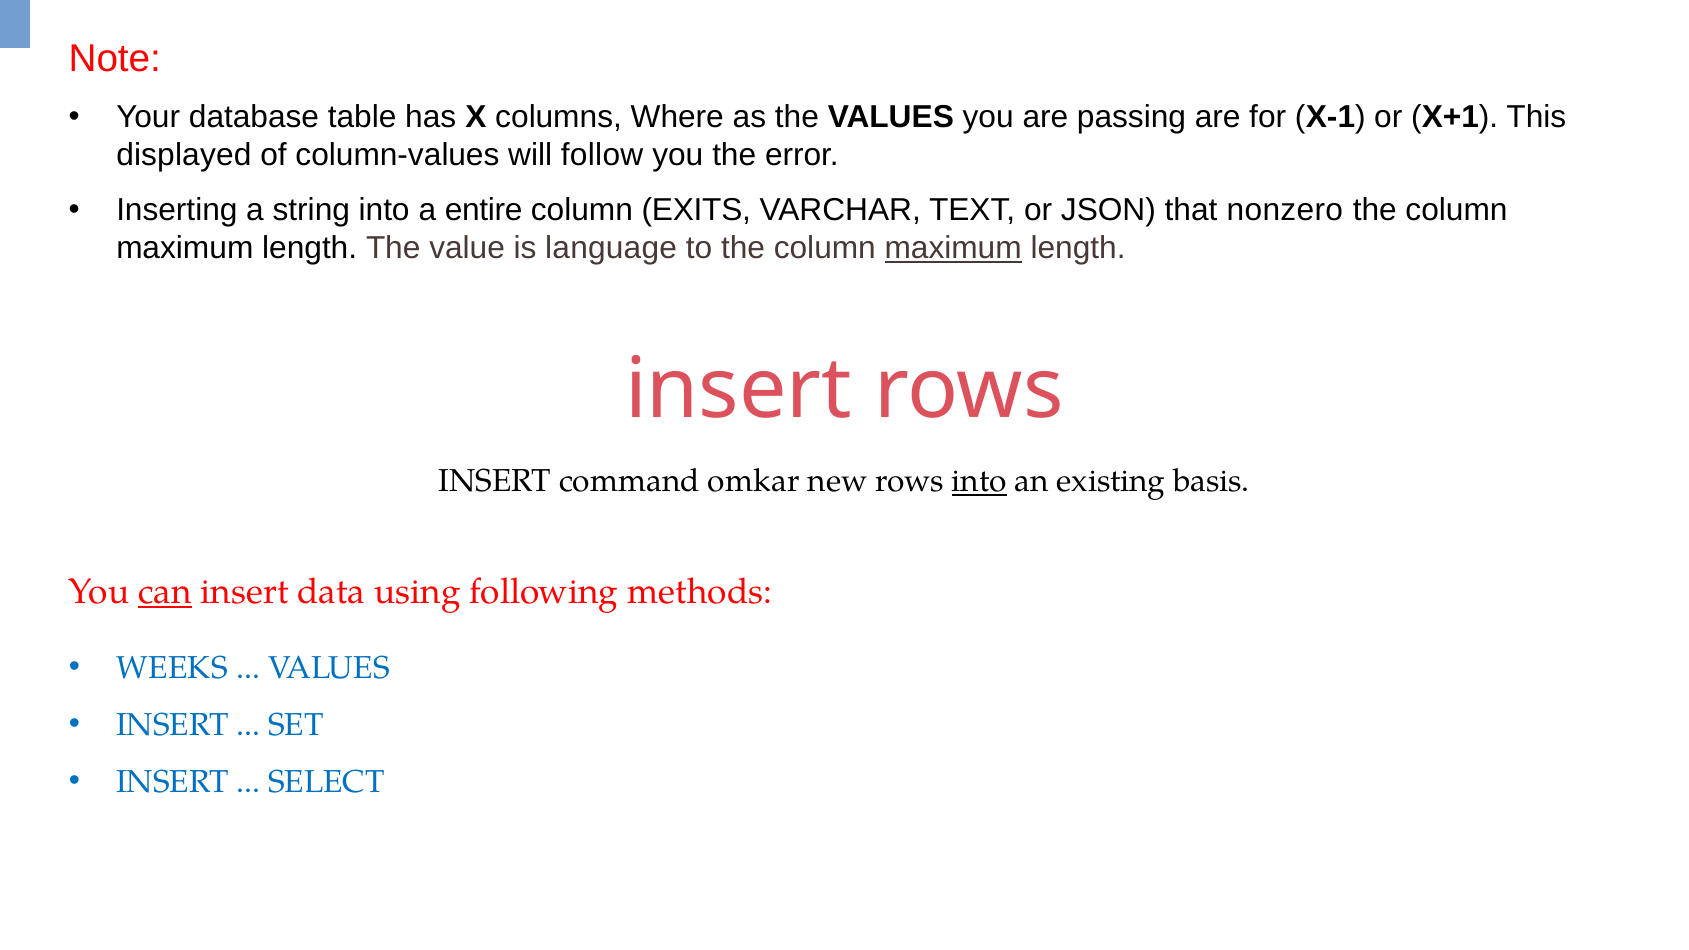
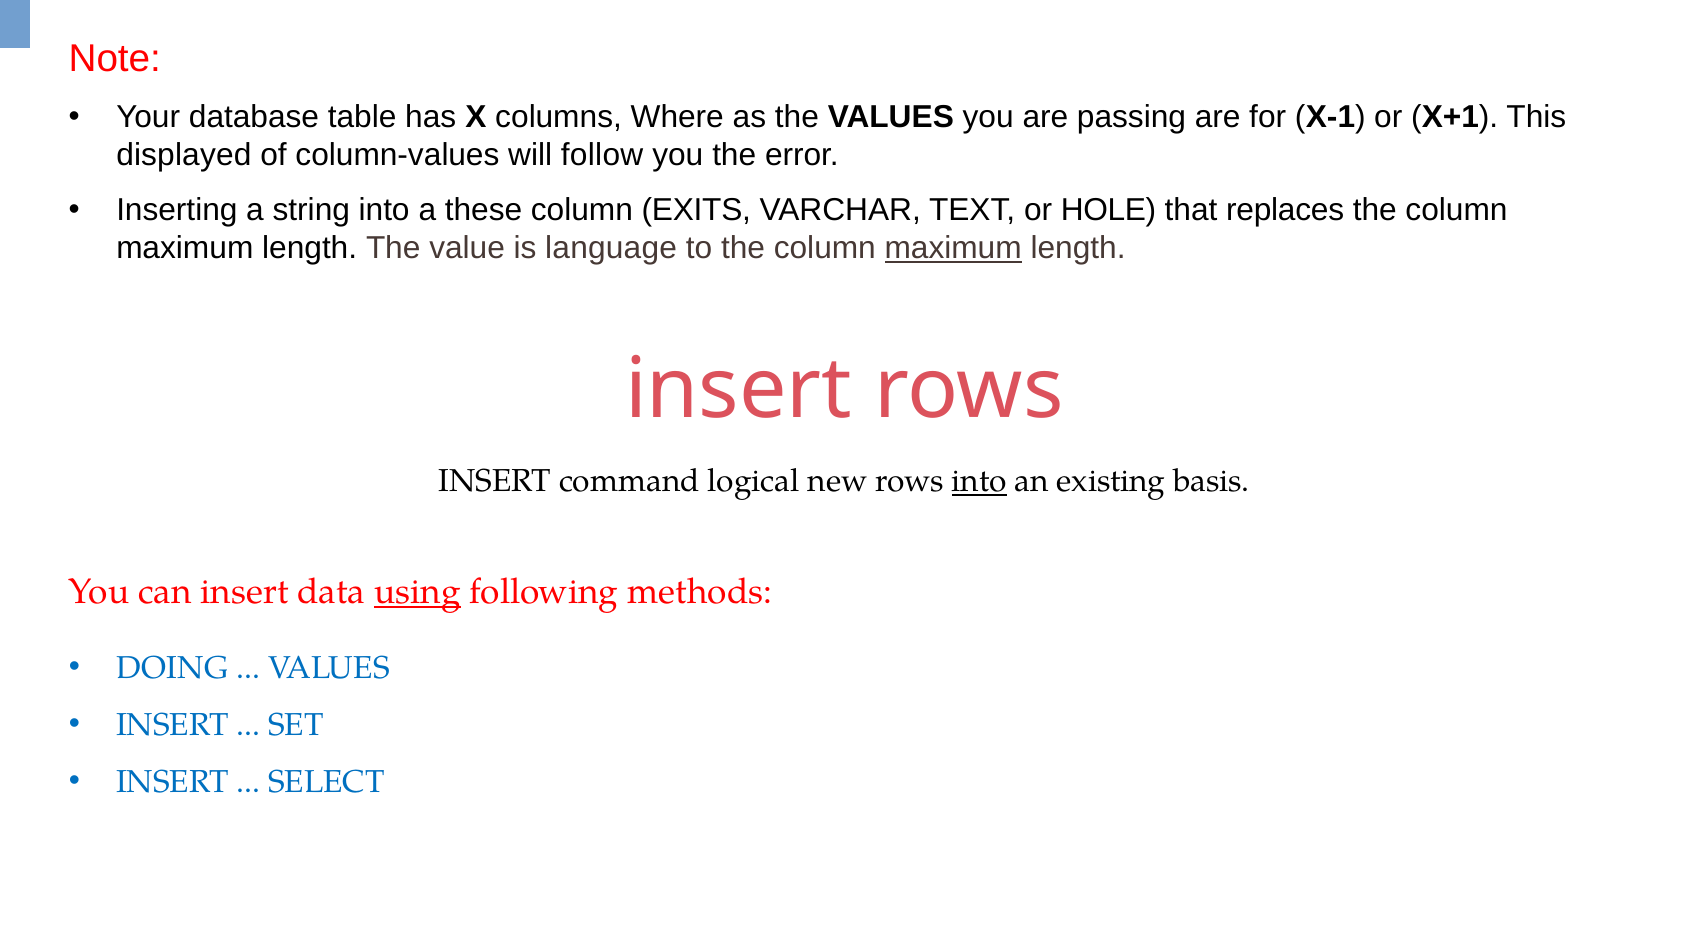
entire: entire -> these
JSON: JSON -> HOLE
nonzero: nonzero -> replaces
omkar: omkar -> logical
can underline: present -> none
using underline: none -> present
WEEKS: WEEKS -> DOING
